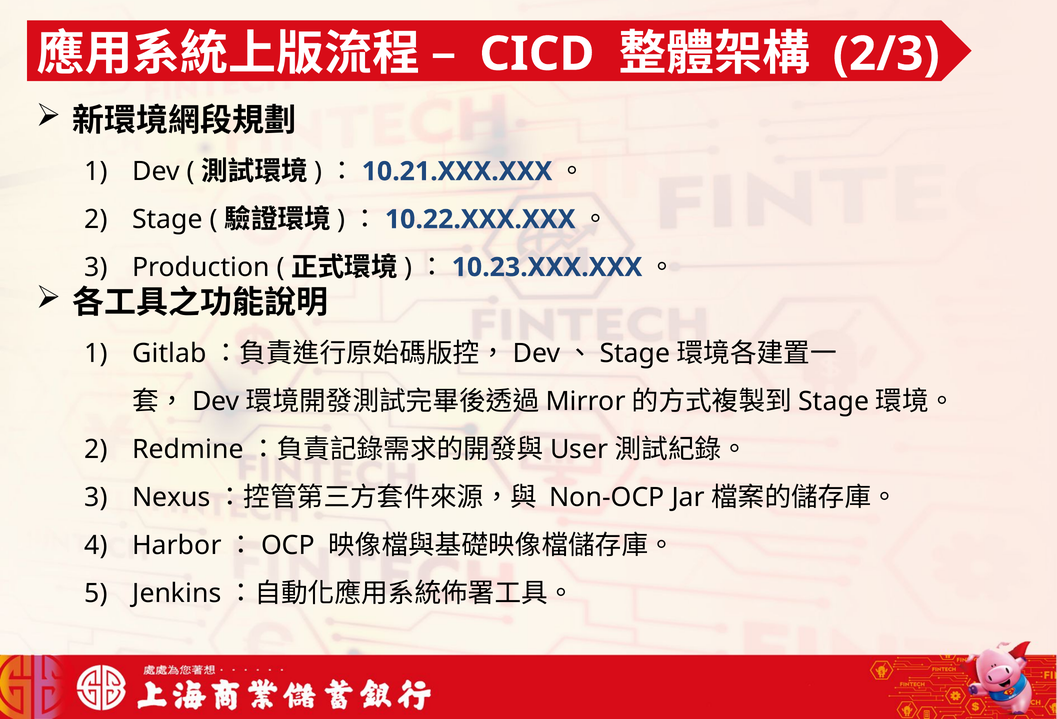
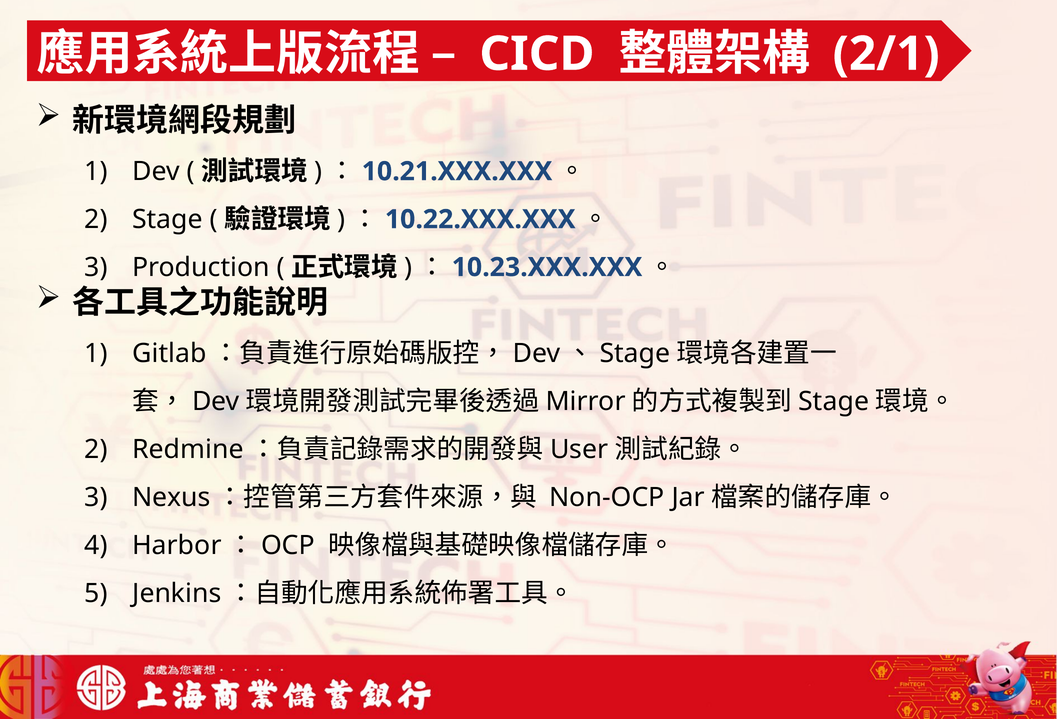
2/3: 2/3 -> 2/1
